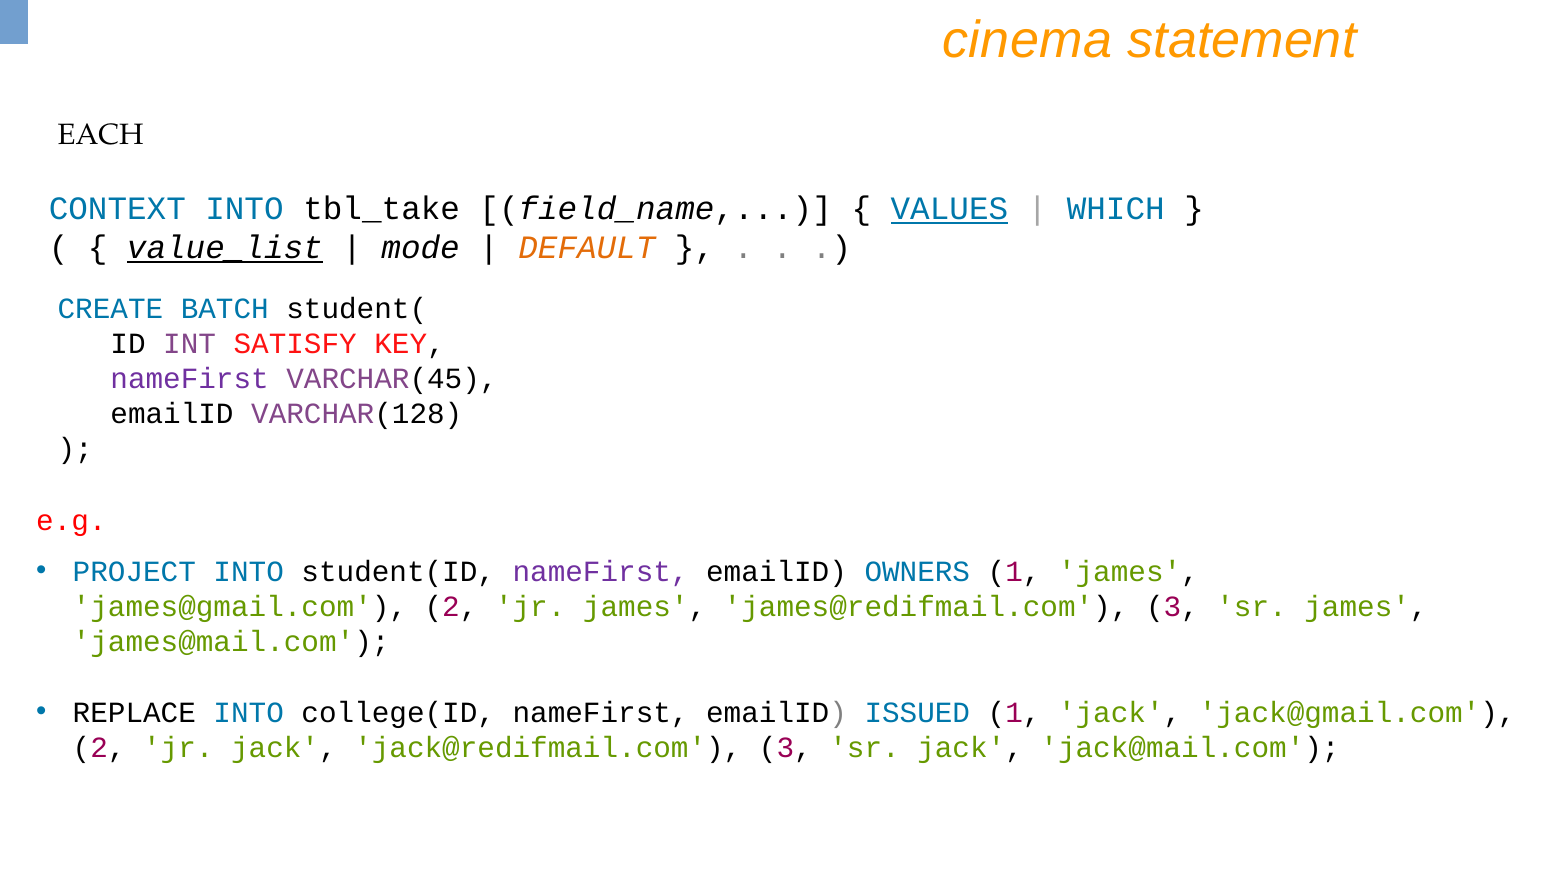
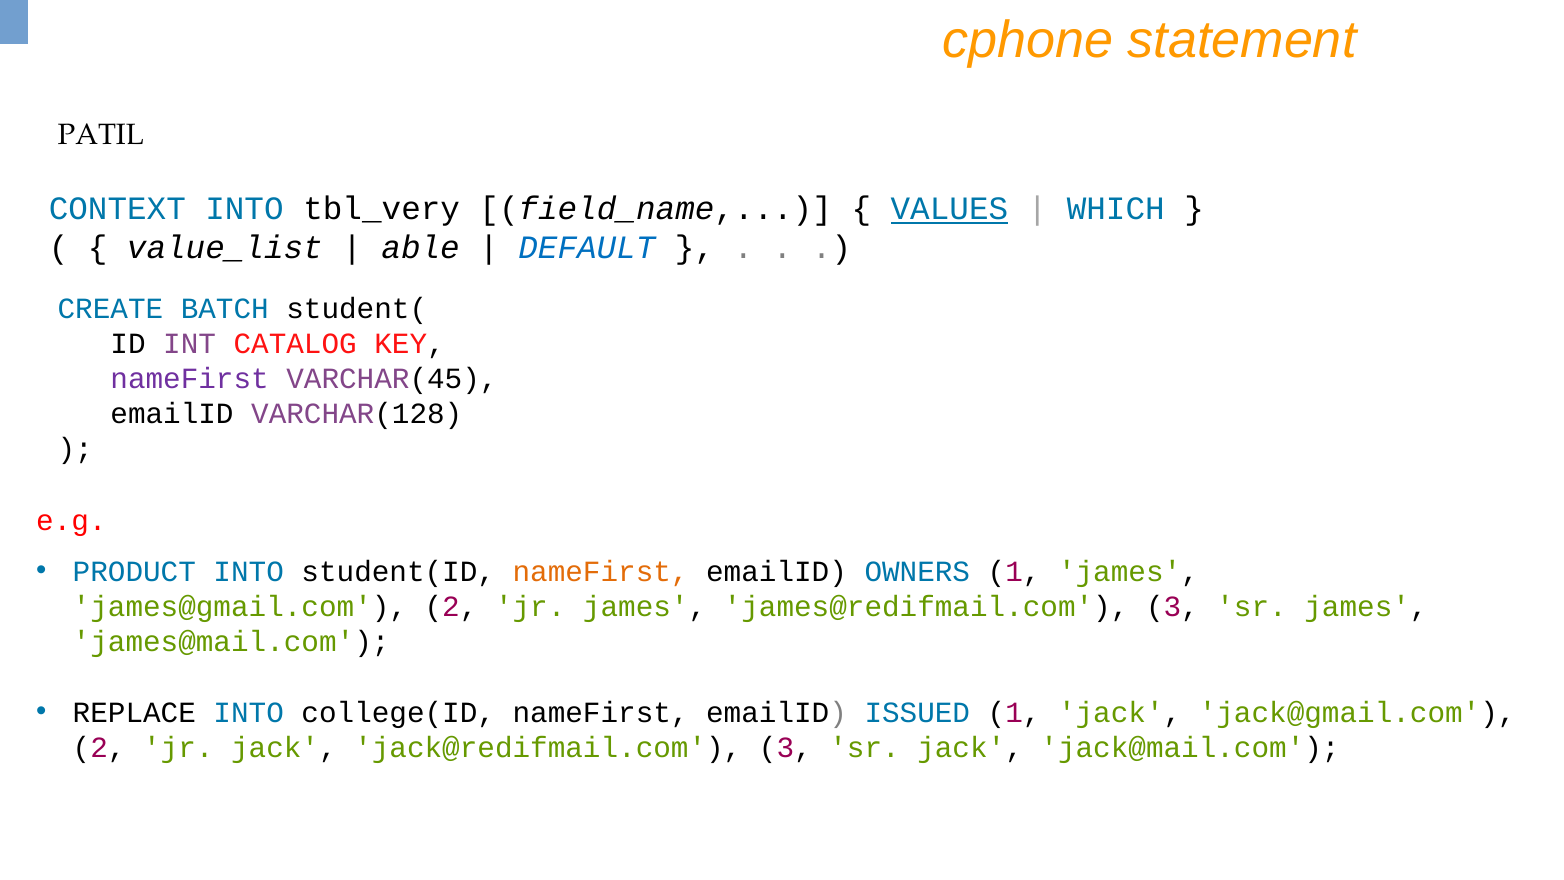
cinema: cinema -> cphone
EACH: EACH -> PATIL
tbl_take: tbl_take -> tbl_very
value_list underline: present -> none
mode: mode -> able
DEFAULT colour: orange -> blue
SATISFY: SATISFY -> CATALOG
PROJECT: PROJECT -> PRODUCT
nameFirst at (601, 571) colour: purple -> orange
